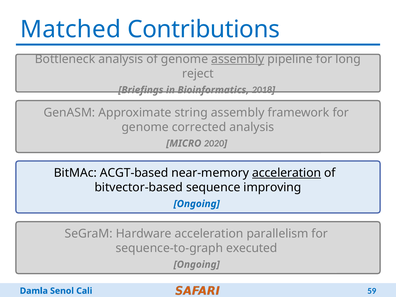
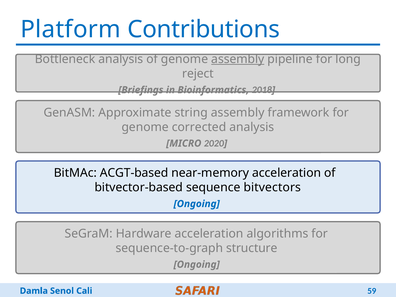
Matched: Matched -> Platform
acceleration at (287, 173) underline: present -> none
improving: improving -> bitvectors
parallelism: parallelism -> algorithms
executed: executed -> structure
